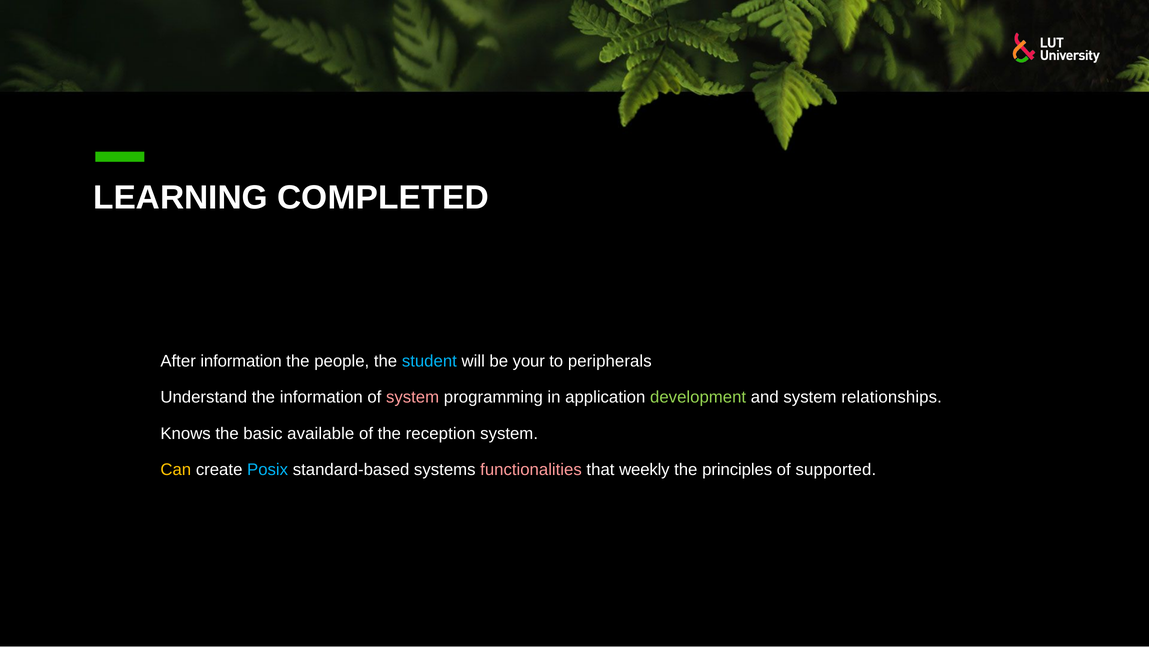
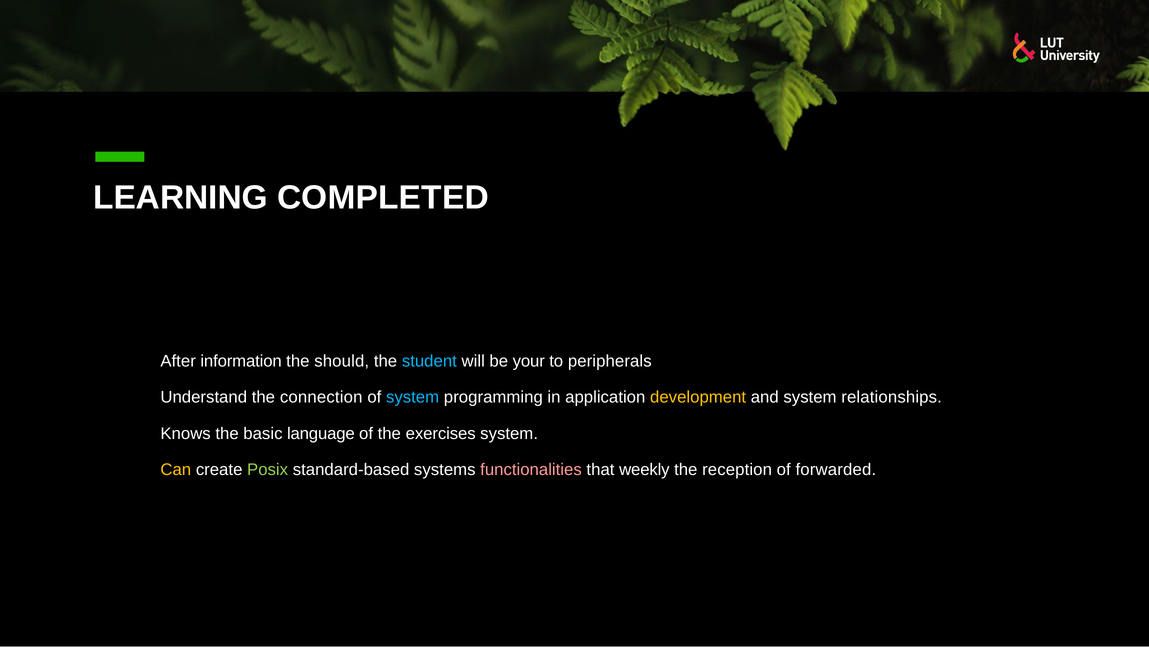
people: people -> should
the information: information -> connection
system at (413, 397) colour: pink -> light blue
development colour: light green -> yellow
available: available -> language
reception: reception -> exercises
Posix colour: light blue -> light green
principles: principles -> reception
supported: supported -> forwarded
